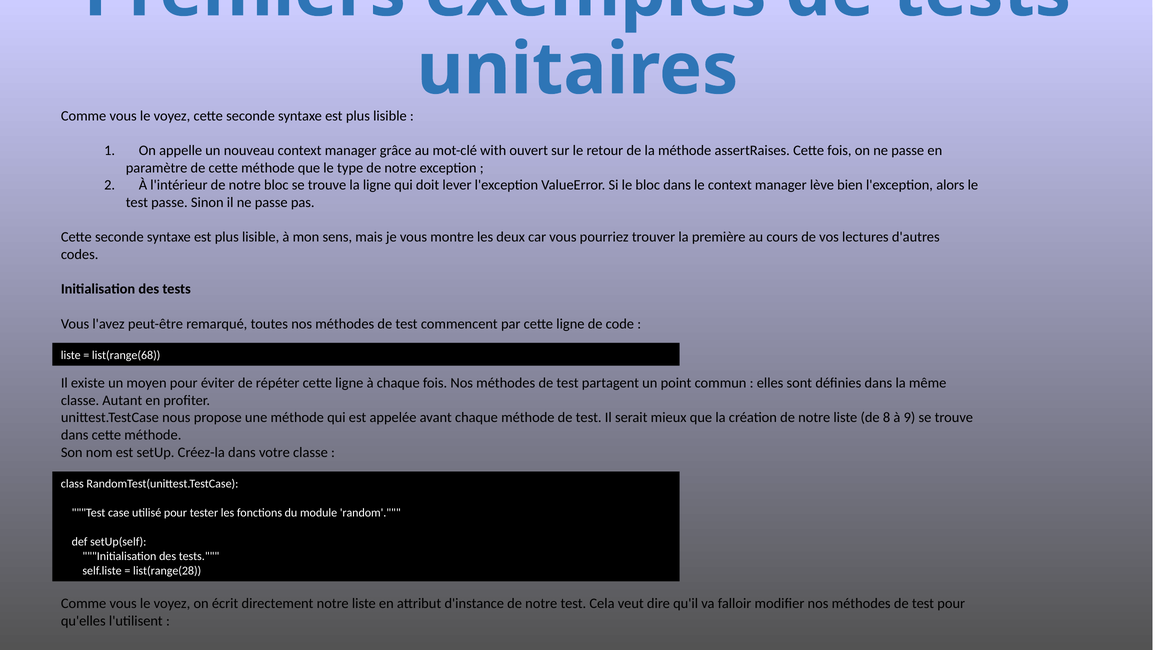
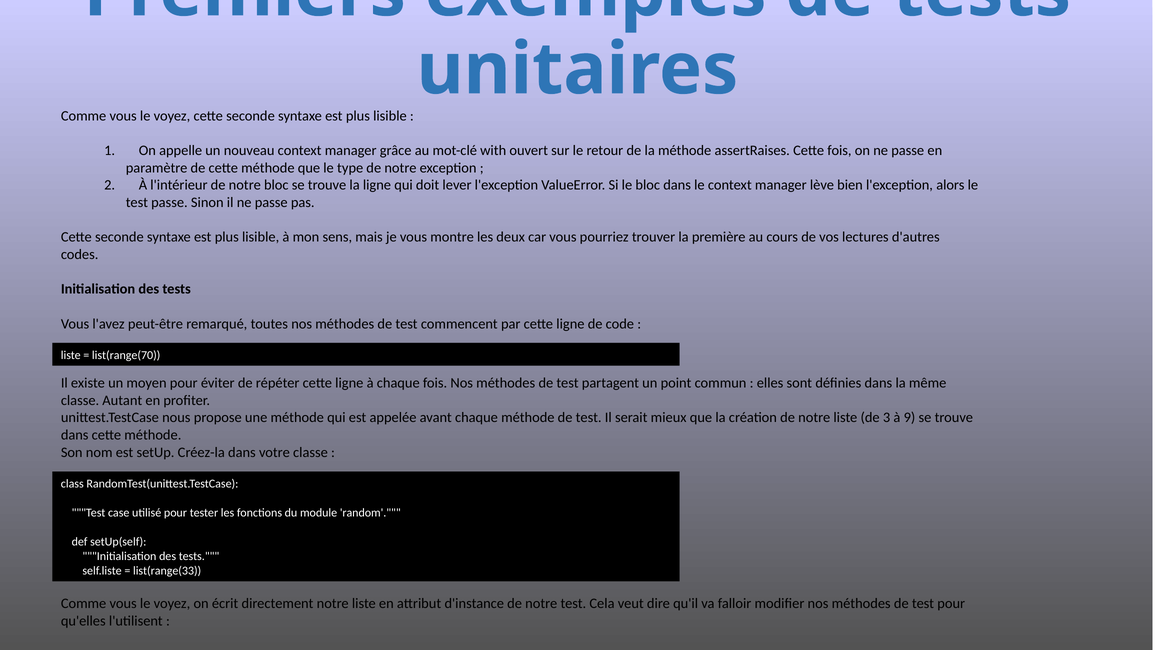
list(range(68: list(range(68 -> list(range(70
8: 8 -> 3
list(range(28: list(range(28 -> list(range(33
